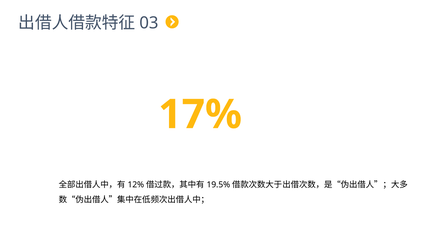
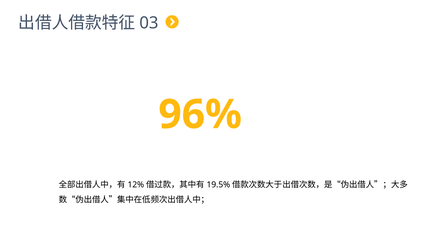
17%: 17% -> 96%
